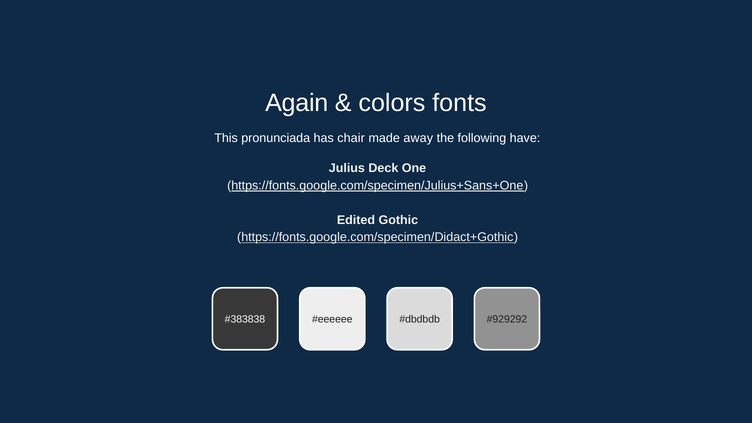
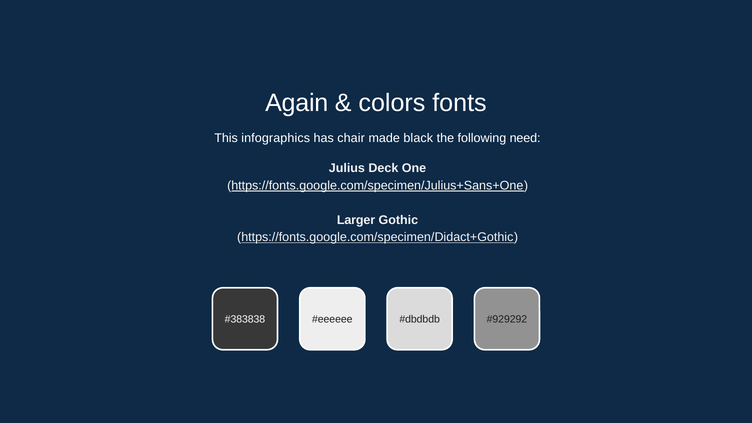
pronunciada: pronunciada -> infographics
away: away -> black
have: have -> need
Edited: Edited -> Larger
